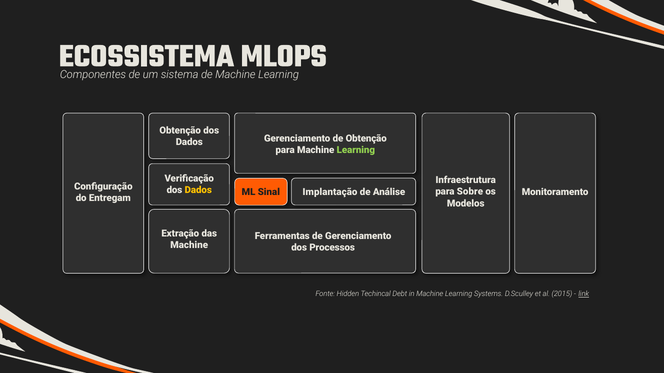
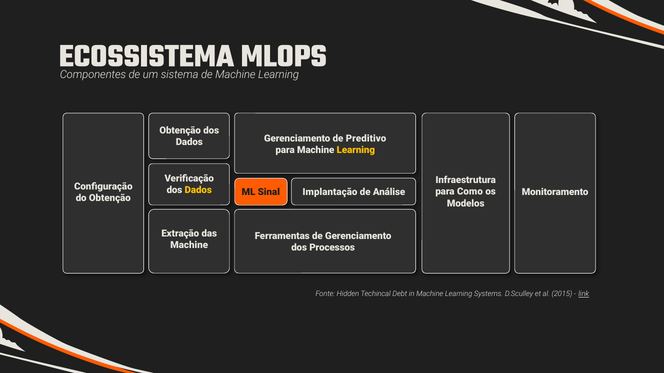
de Obtenção: Obtenção -> Preditivo
Learning at (356, 150) colour: light green -> yellow
Sobre: Sobre -> Como
do Entregam: Entregam -> Obtenção
